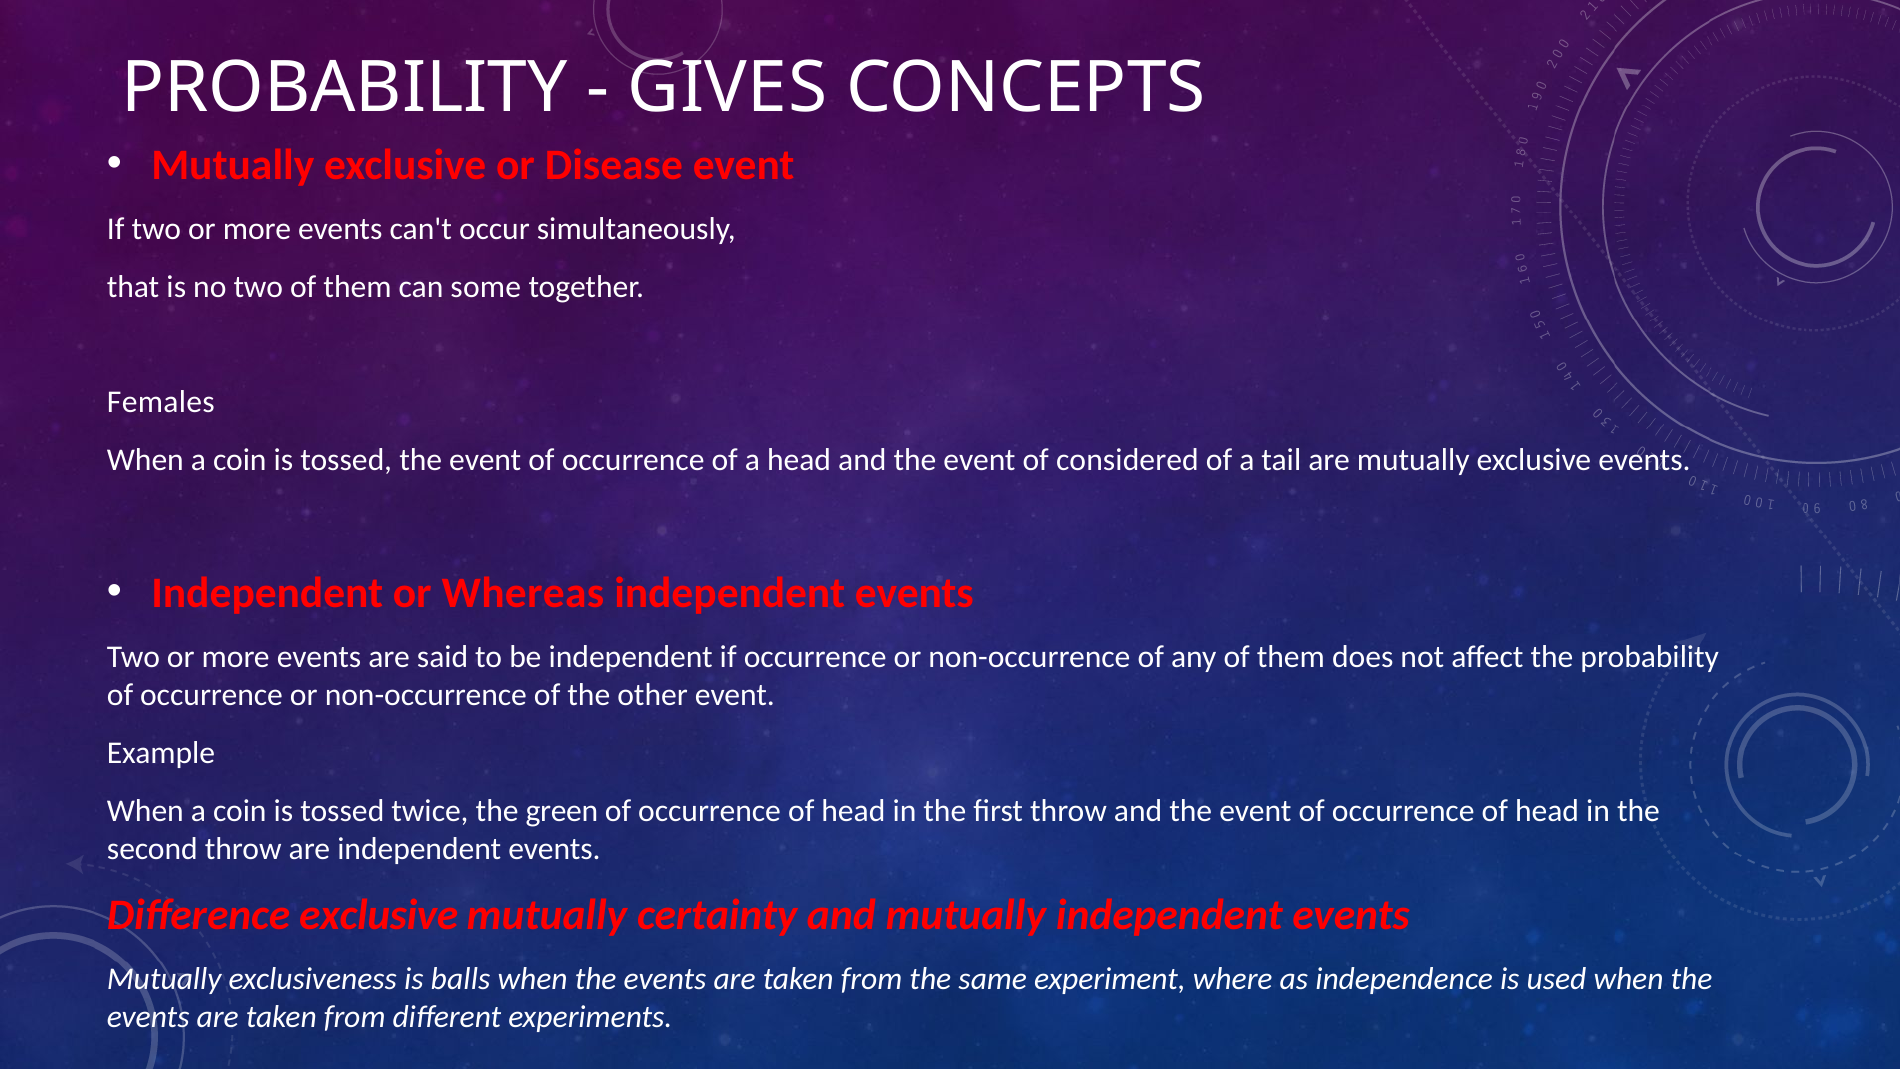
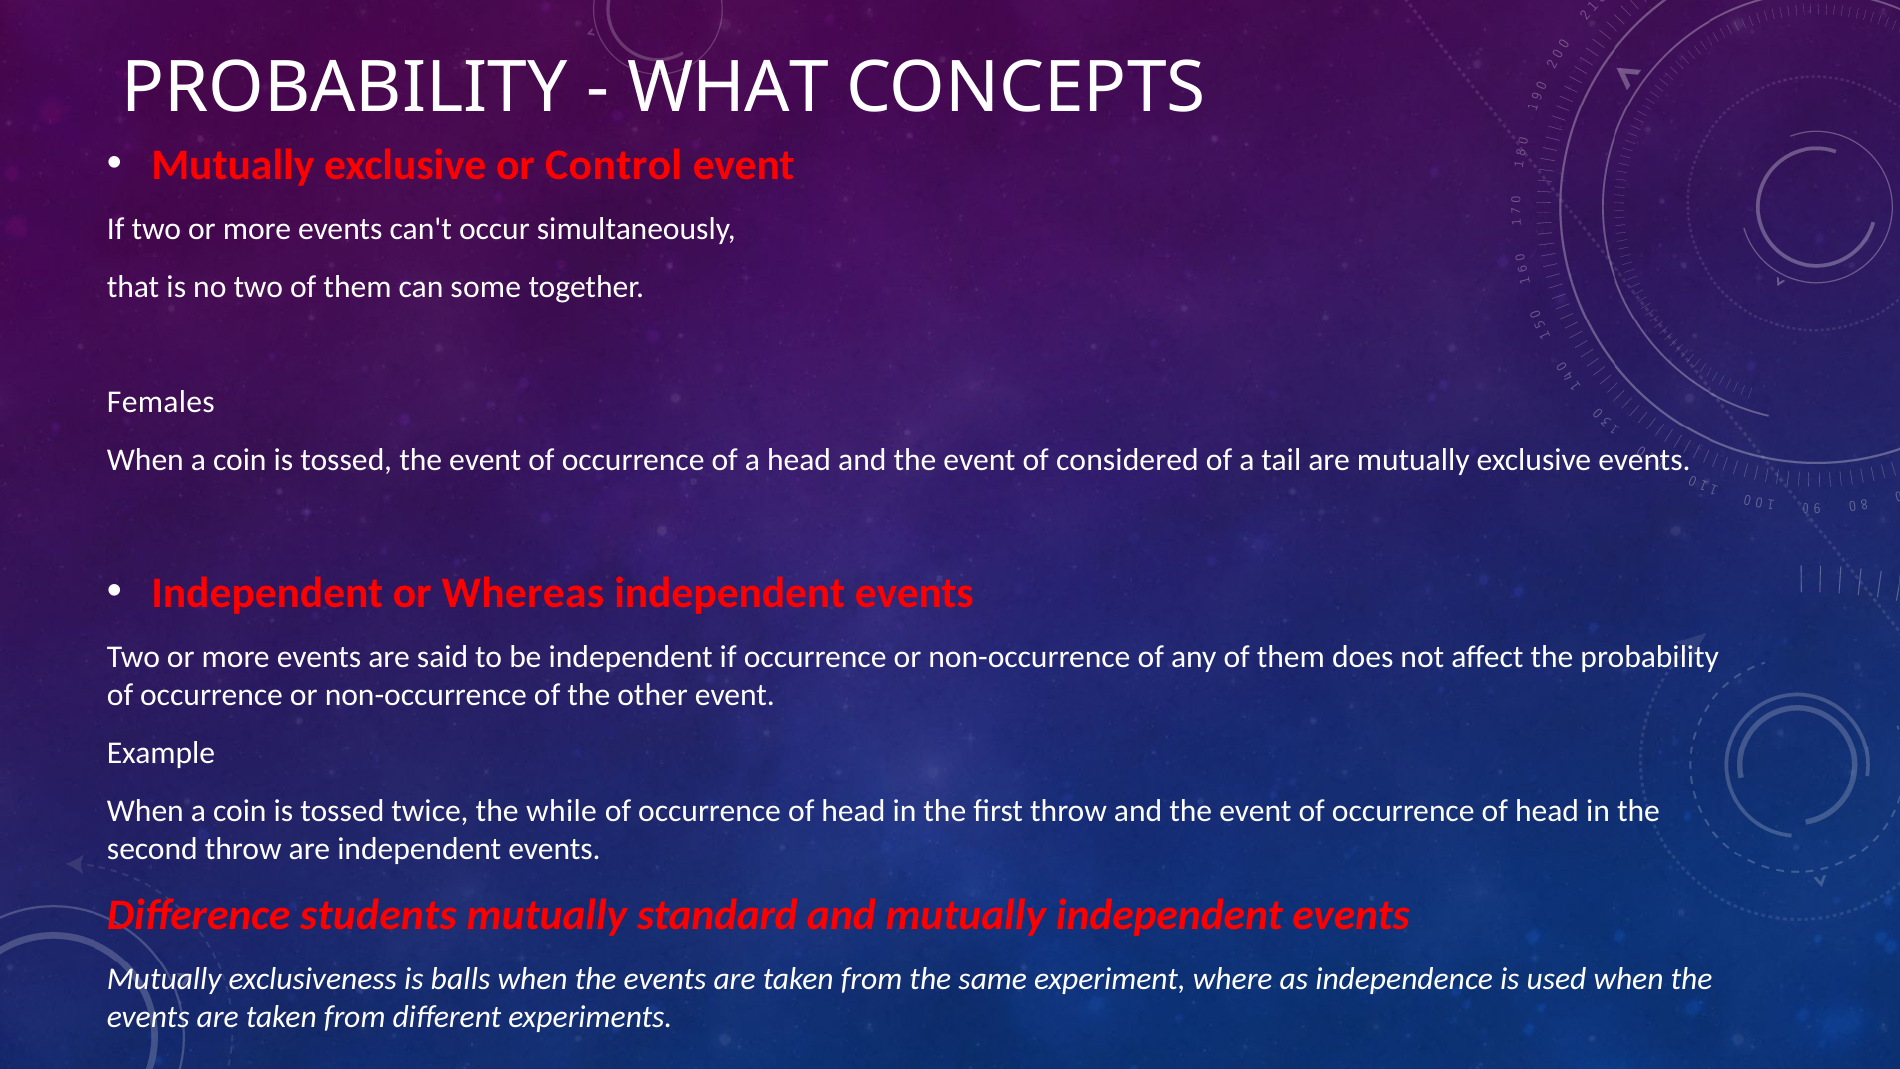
GIVES: GIVES -> WHAT
Disease: Disease -> Control
green: green -> while
Difference exclusive: exclusive -> students
certainty: certainty -> standard
